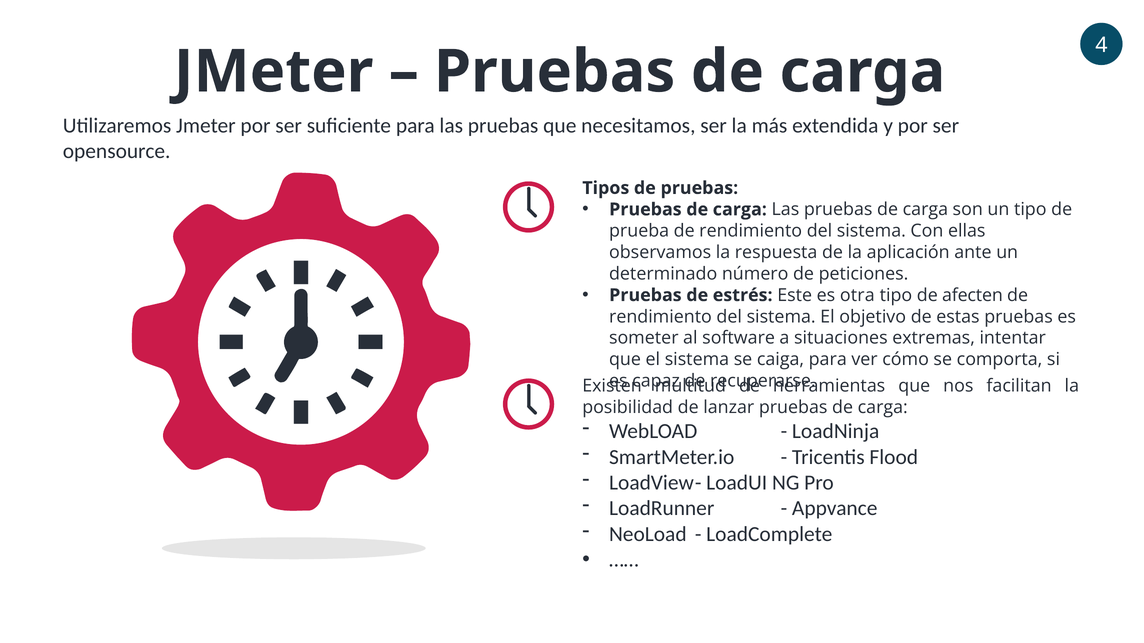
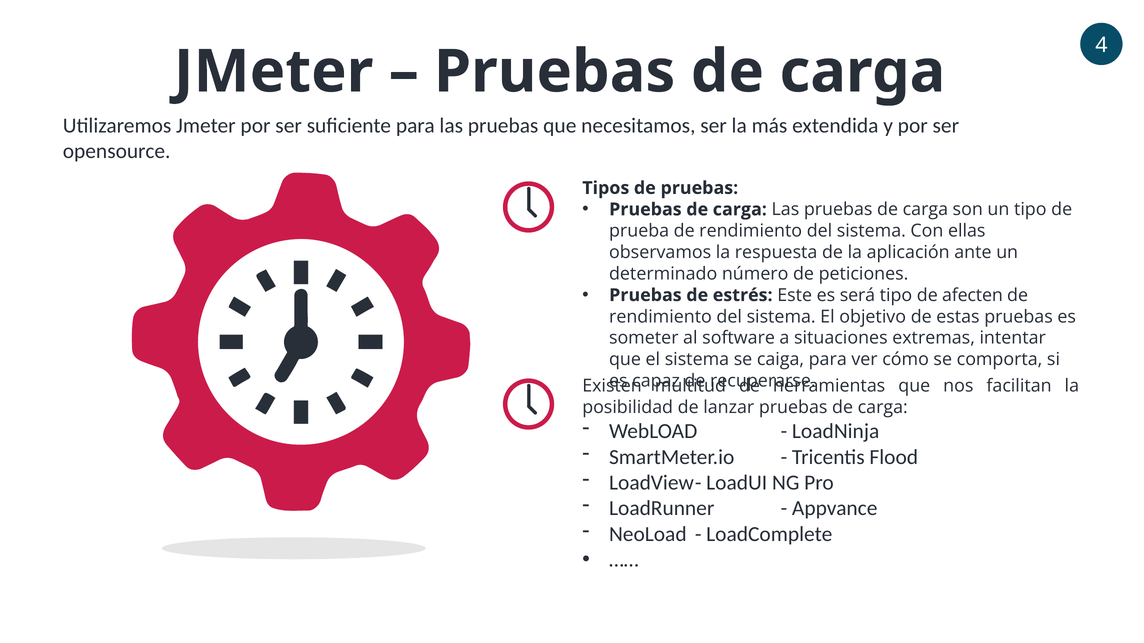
otra: otra -> será
